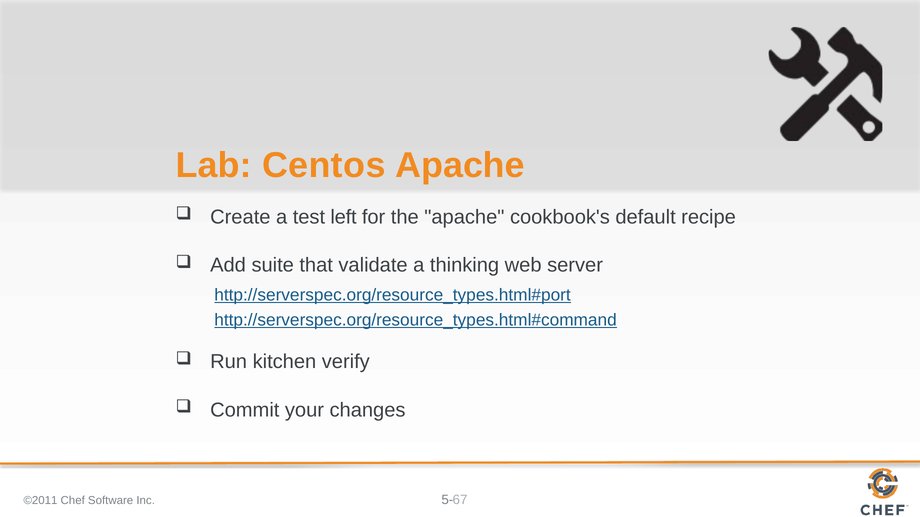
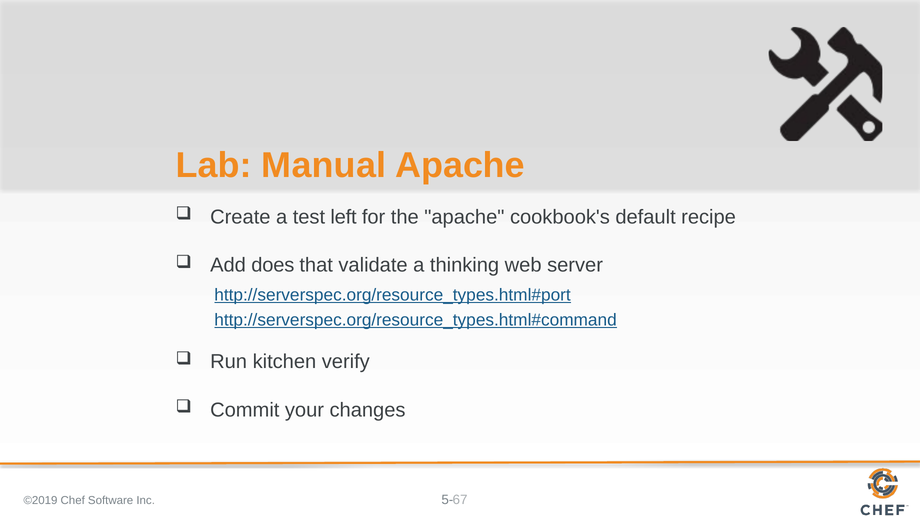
Centos: Centos -> Manual
suite: suite -> does
©2011: ©2011 -> ©2019
